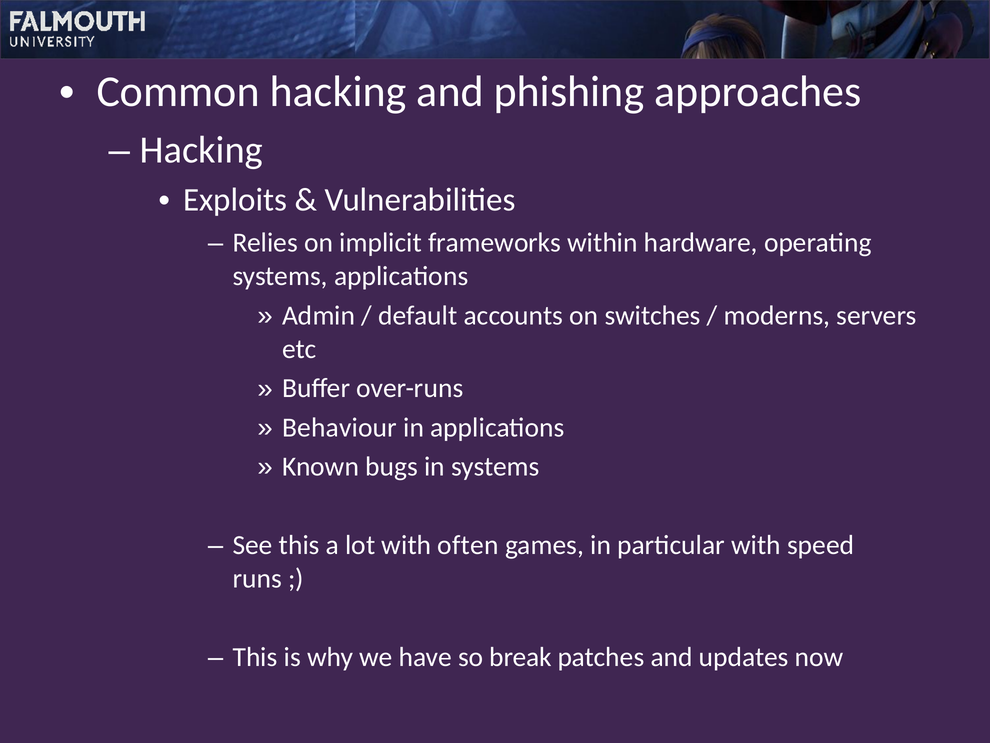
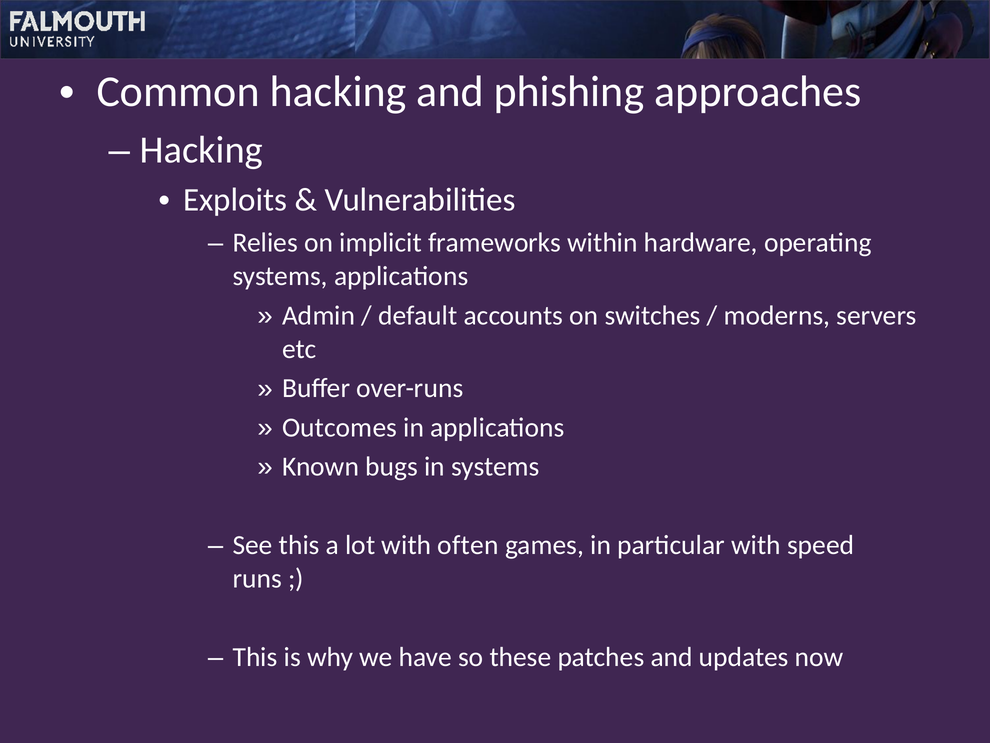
Behaviour: Behaviour -> Outcomes
break: break -> these
